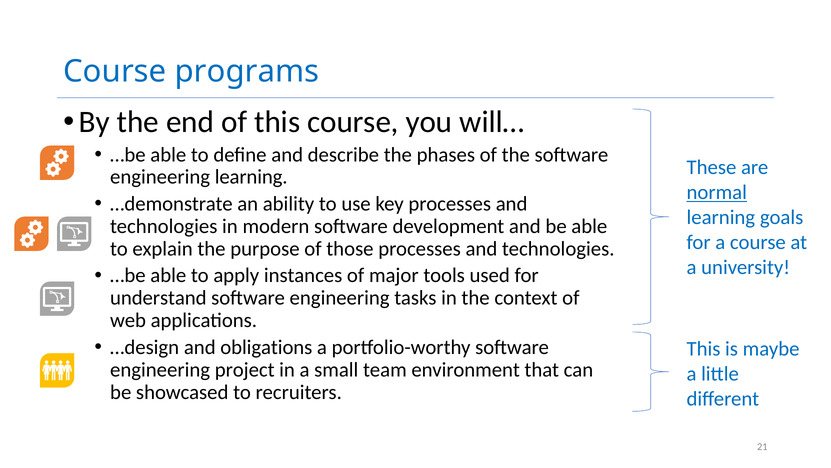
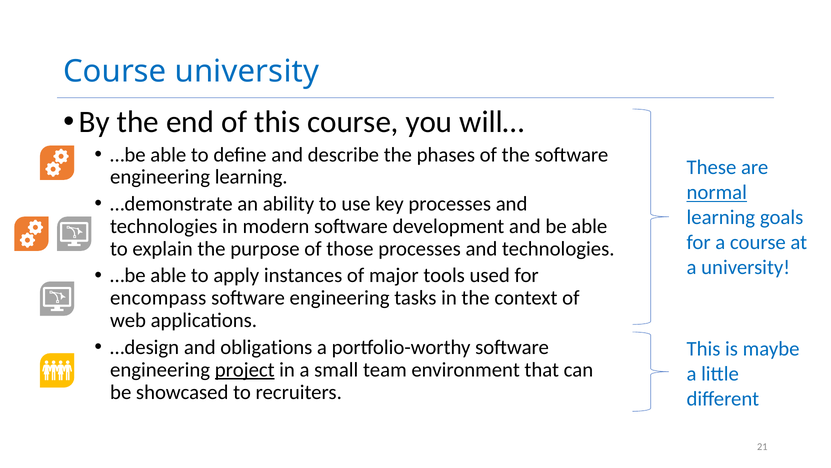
Course programs: programs -> university
understand: understand -> encompass
project underline: none -> present
